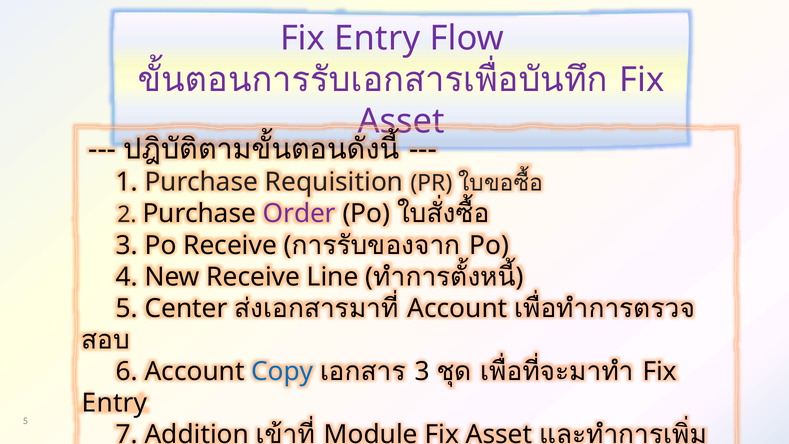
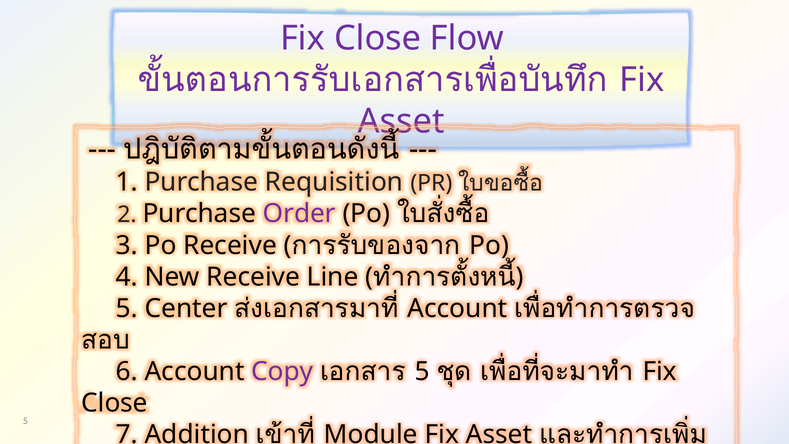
Entry at (377, 39): Entry -> Close
Copy colour: blue -> purple
3 at (422, 371): 3 -> 5
Entry at (114, 403): Entry -> Close
